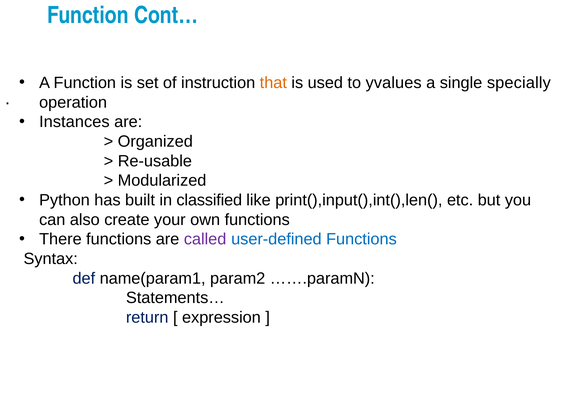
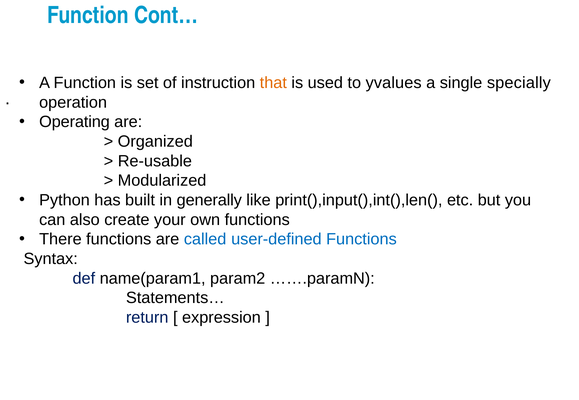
Instances: Instances -> Operating
classified: classified -> generally
called colour: purple -> blue
